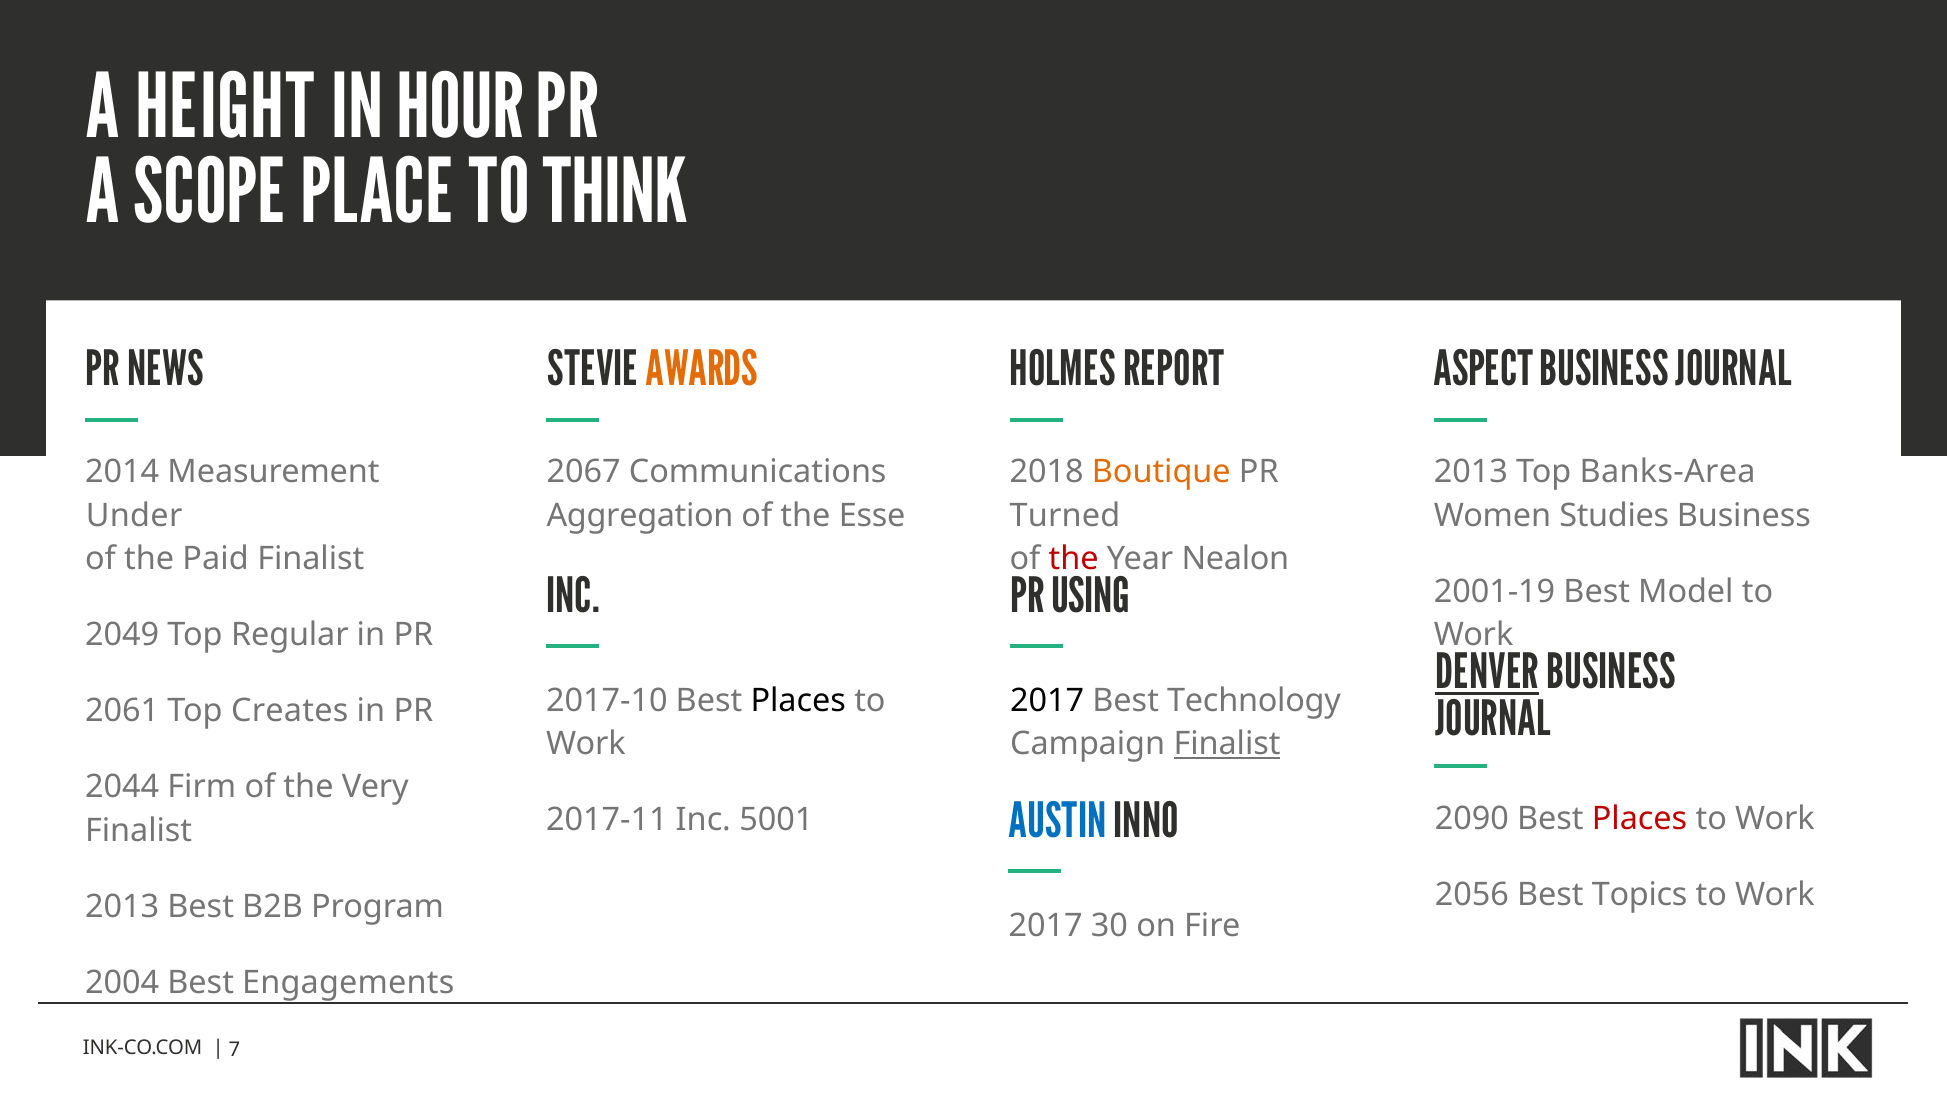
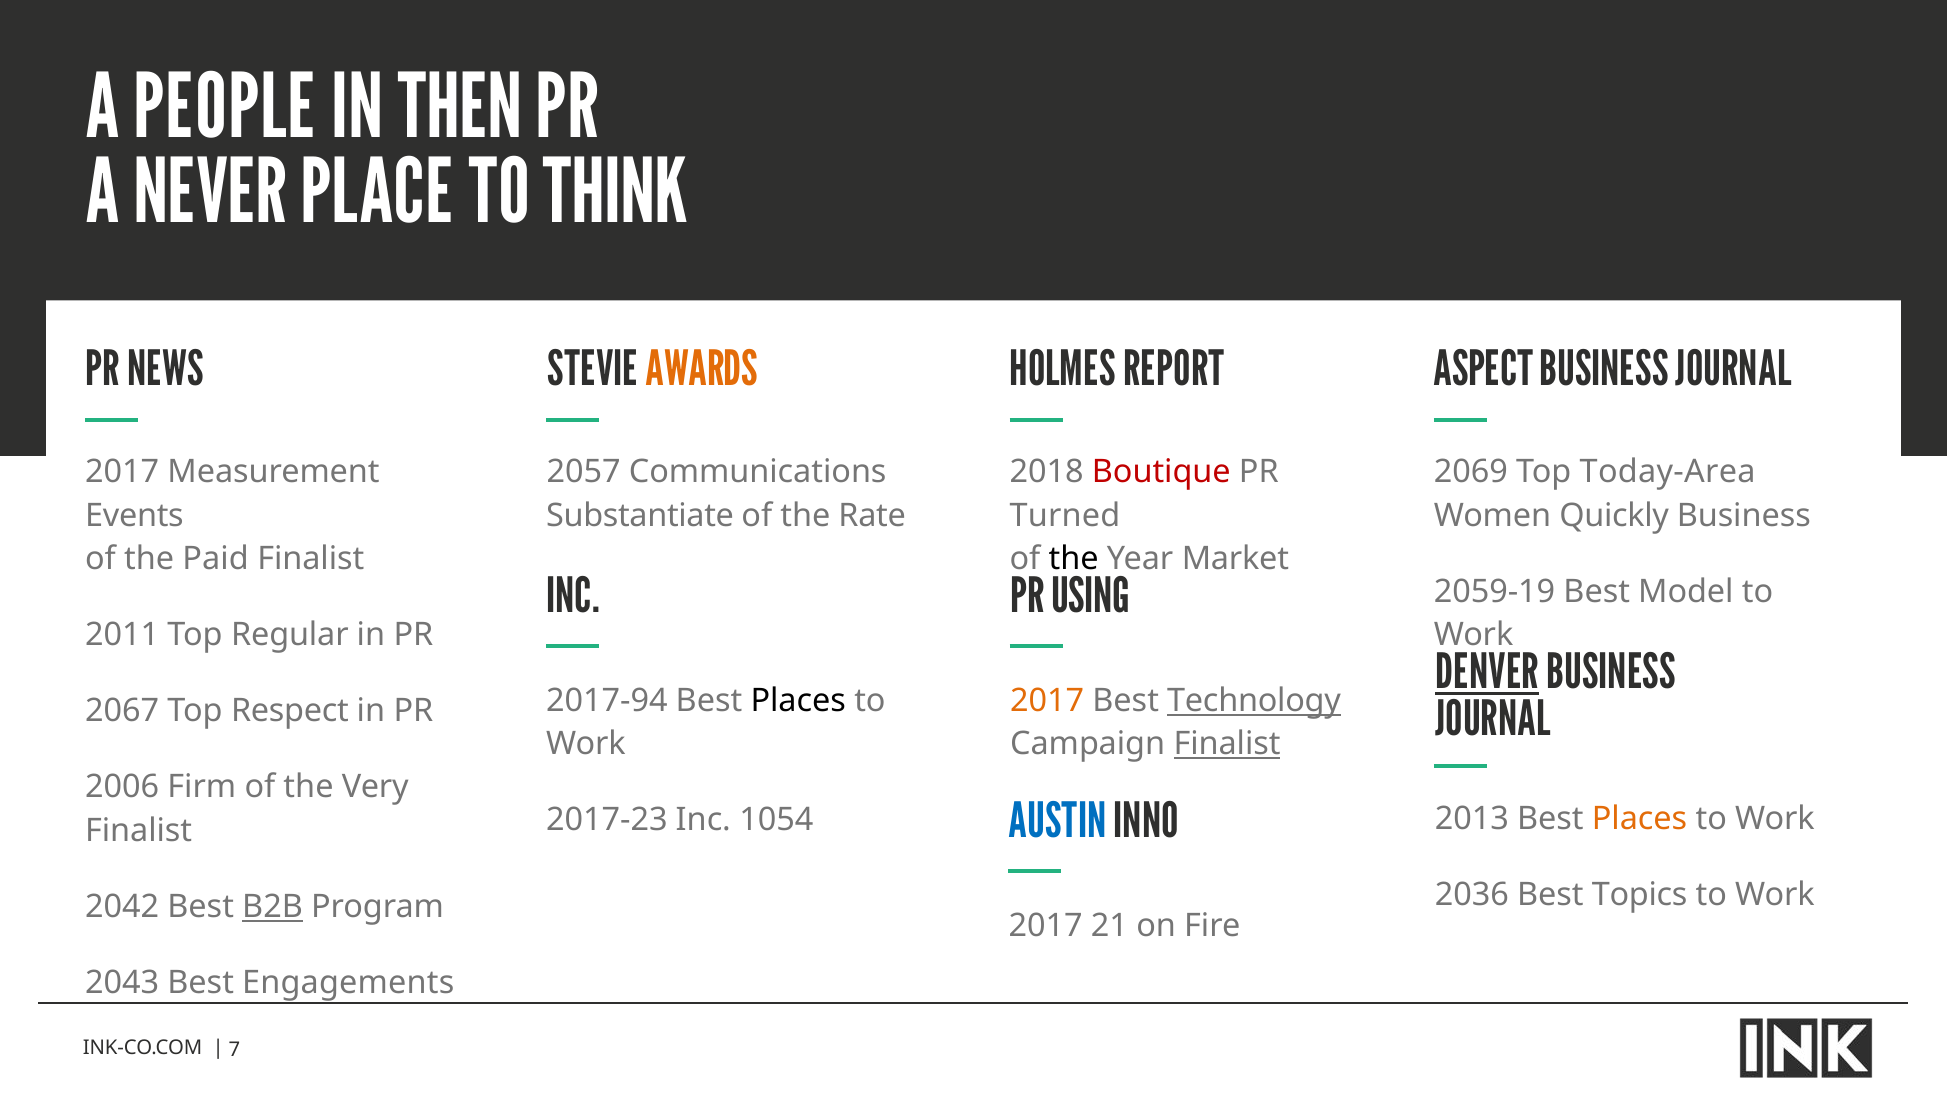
HEIGHT: HEIGHT -> PEOPLE
HOUR: HOUR -> THEN
SCOPE: SCOPE -> NEVER
2014 at (122, 472): 2014 -> 2017
2067: 2067 -> 2057
Boutique colour: orange -> red
2013 at (1471, 472): 2013 -> 2069
Banks-Area: Banks-Area -> Today-Area
Under: Under -> Events
Aggregation: Aggregation -> Substantiate
Esse: Esse -> Rate
Studies: Studies -> Quickly
the at (1074, 559) colour: red -> black
Nealon: Nealon -> Market
2001-19: 2001-19 -> 2059-19
2049: 2049 -> 2011
2017-10: 2017-10 -> 2017-94
2017 at (1047, 701) colour: black -> orange
Technology underline: none -> present
2061: 2061 -> 2067
Creates: Creates -> Respect
2044: 2044 -> 2006
2090: 2090 -> 2013
Places at (1640, 818) colour: red -> orange
2017-11: 2017-11 -> 2017-23
5001: 5001 -> 1054
2056: 2056 -> 2036
2013 at (122, 907): 2013 -> 2042
B2B underline: none -> present
30: 30 -> 21
2004: 2004 -> 2043
